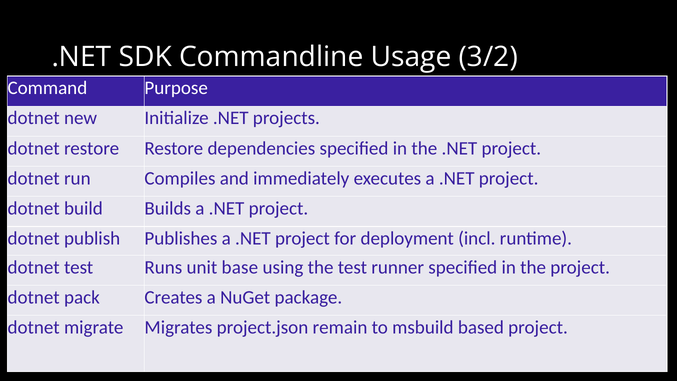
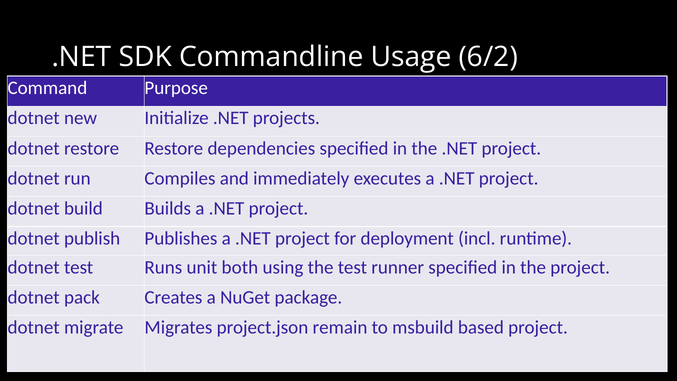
3/2: 3/2 -> 6/2
base: base -> both
